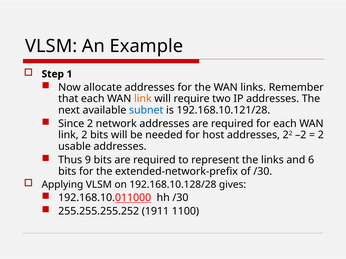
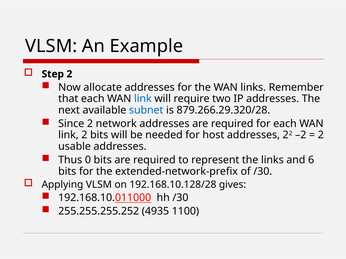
Step 1: 1 -> 2
link at (143, 99) colour: orange -> blue
192.168.10.121/28: 192.168.10.121/28 -> 879.266.29.320/28
9: 9 -> 0
1911: 1911 -> 4935
